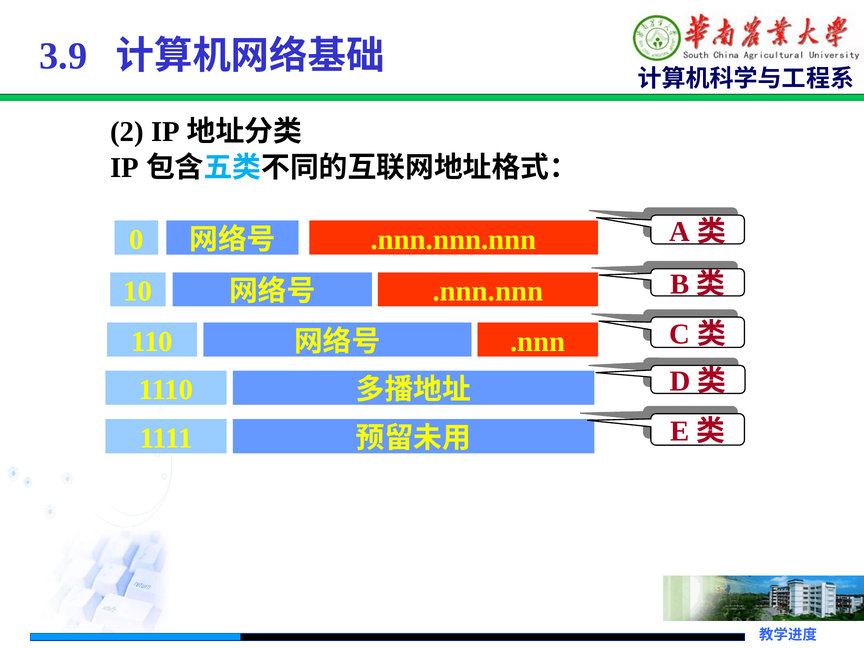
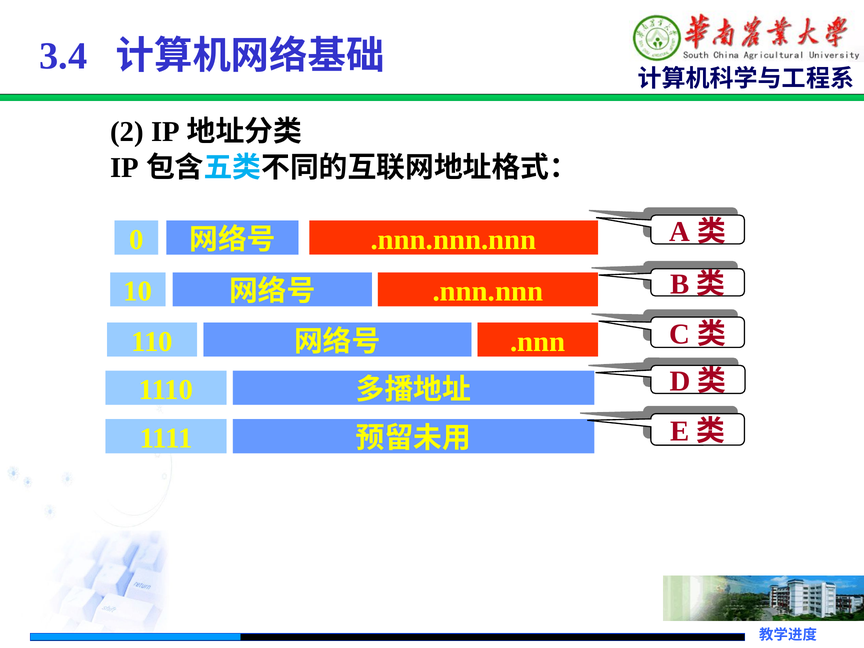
3.9: 3.9 -> 3.4
